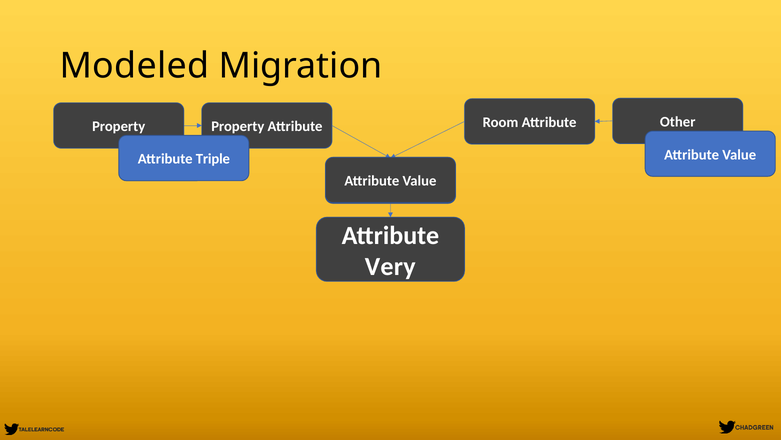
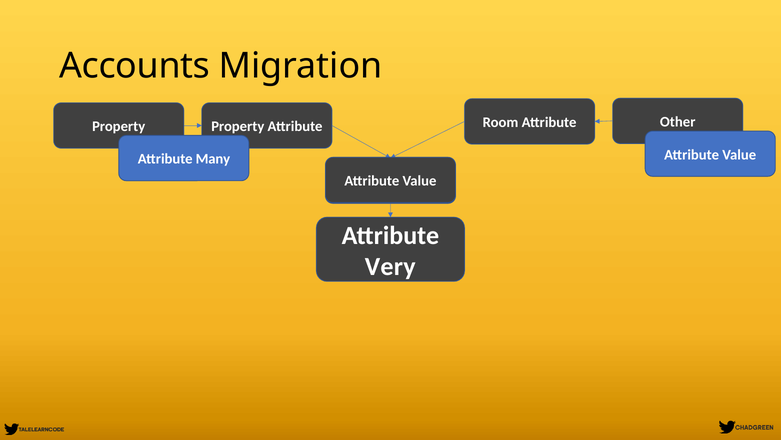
Modeled: Modeled -> Accounts
Triple: Triple -> Many
